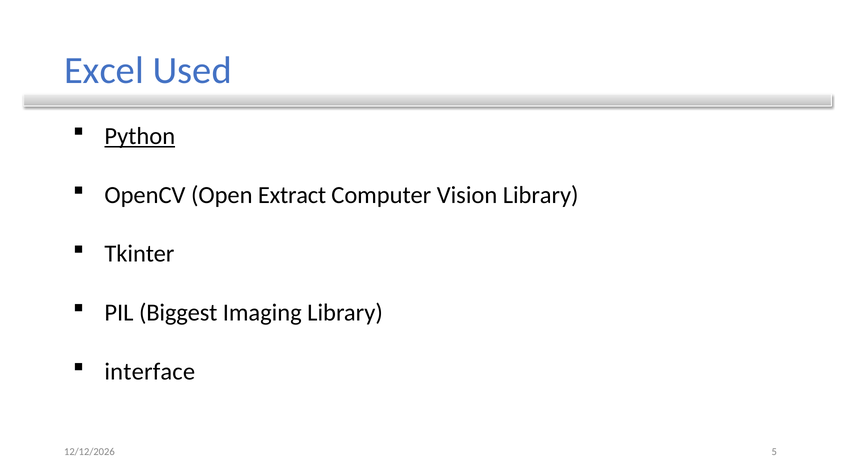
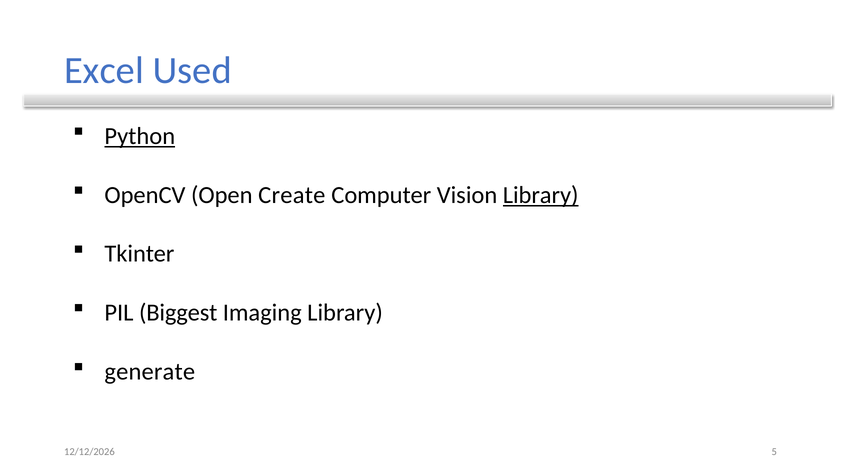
Extract: Extract -> Create
Library at (541, 195) underline: none -> present
interface: interface -> generate
